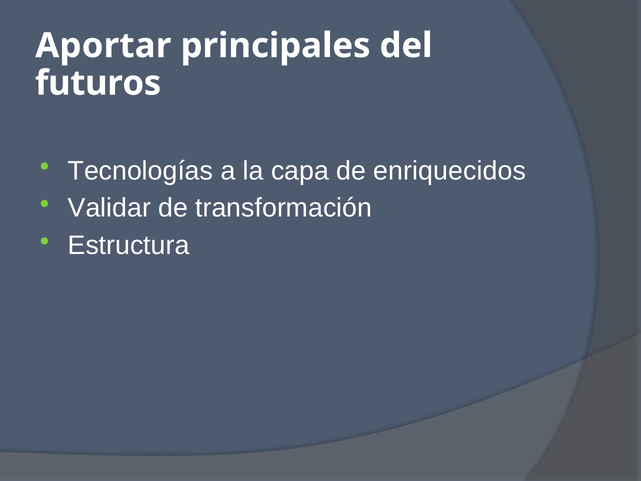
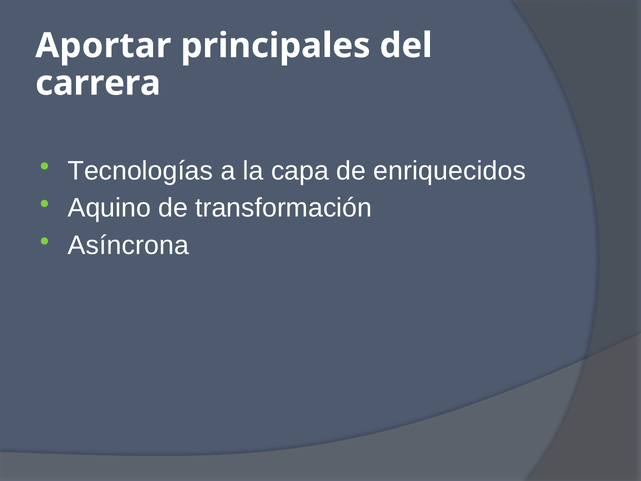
futuros: futuros -> carrera
Validar: Validar -> Aquino
Estructura: Estructura -> Asíncrona
